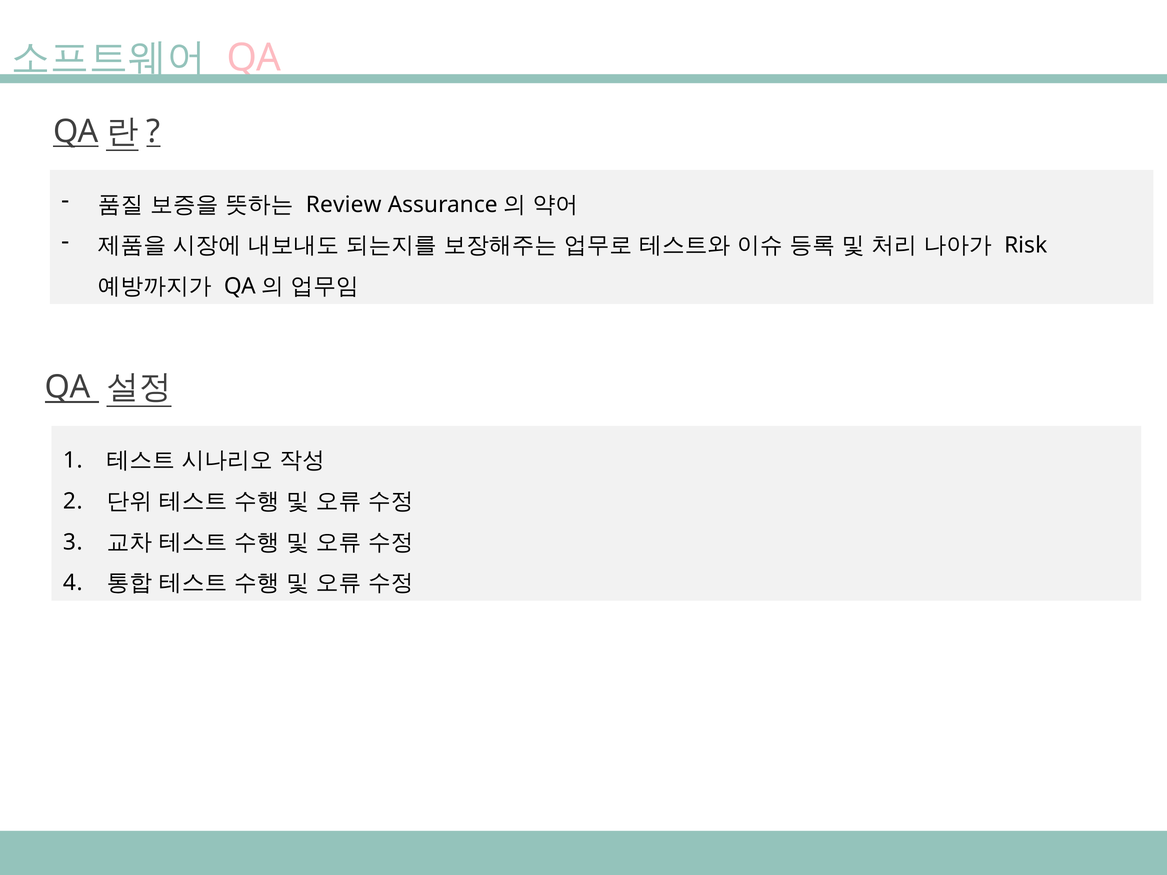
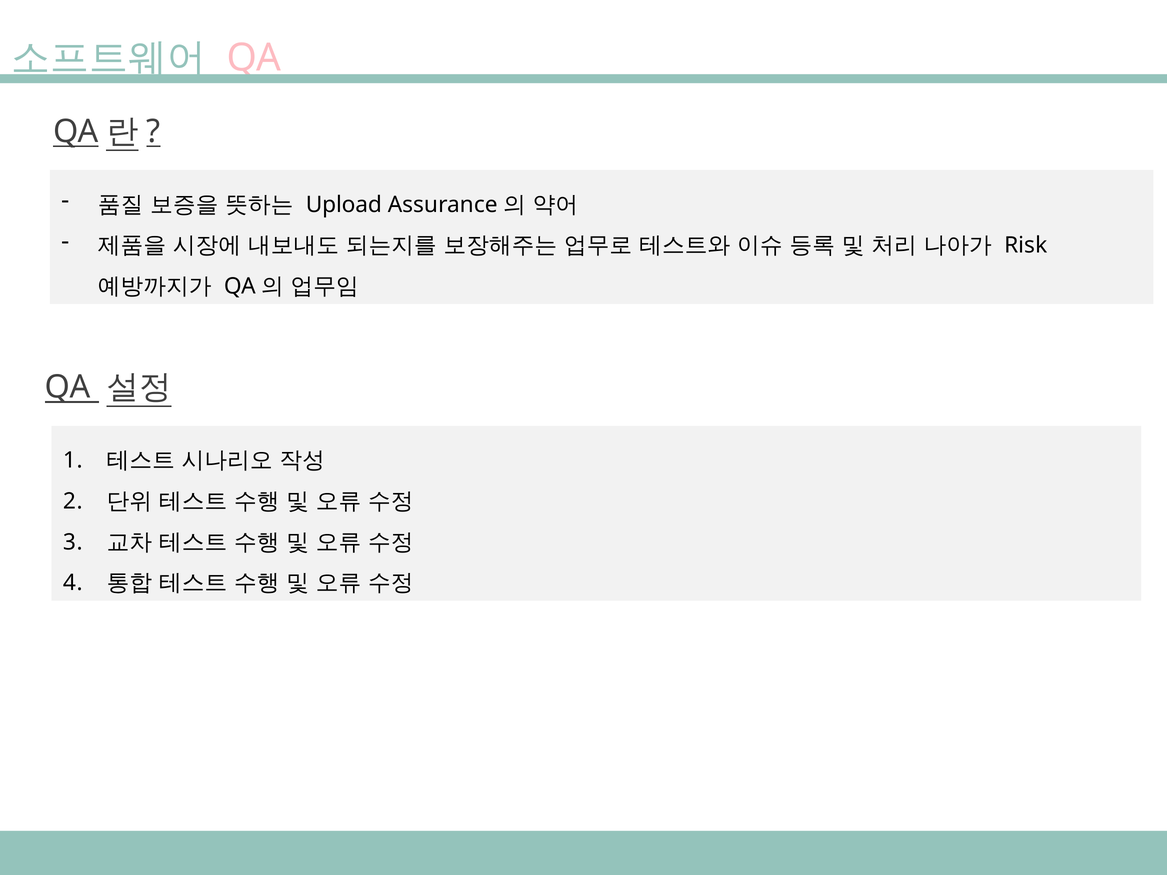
Review: Review -> Upload
